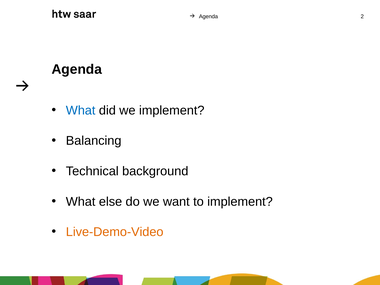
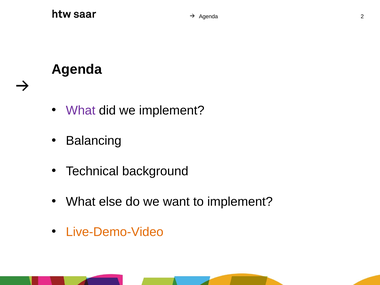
What at (81, 110) colour: blue -> purple
